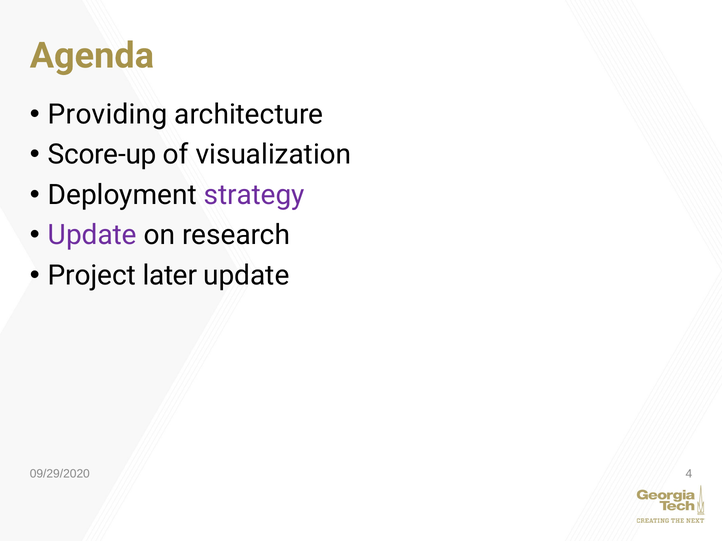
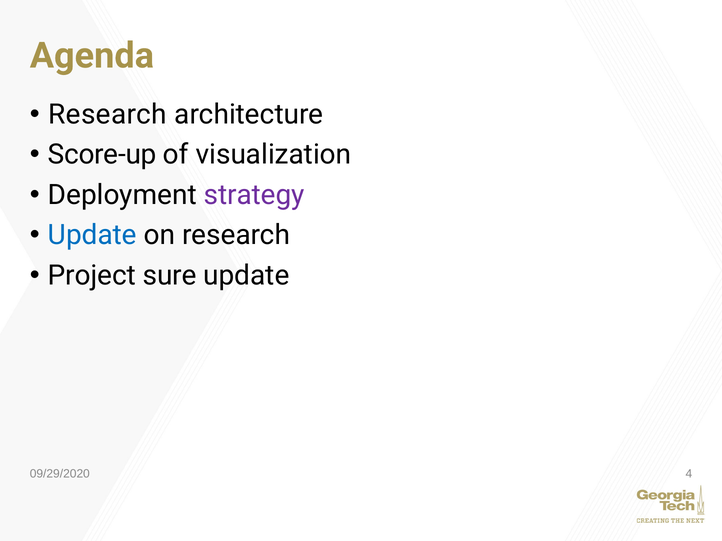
Providing at (108, 115): Providing -> Research
Update at (92, 235) colour: purple -> blue
later: later -> sure
